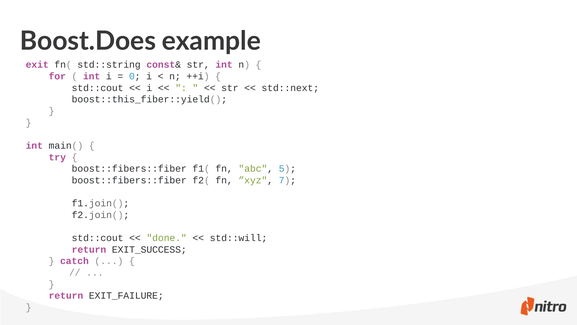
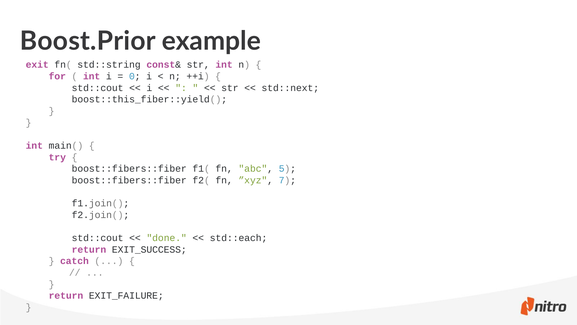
Boost.Does: Boost.Does -> Boost.Prior
std::will: std::will -> std::each
